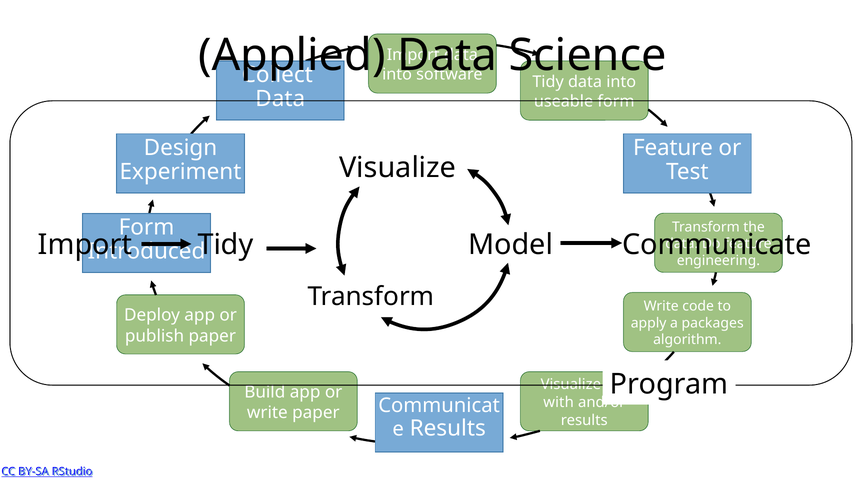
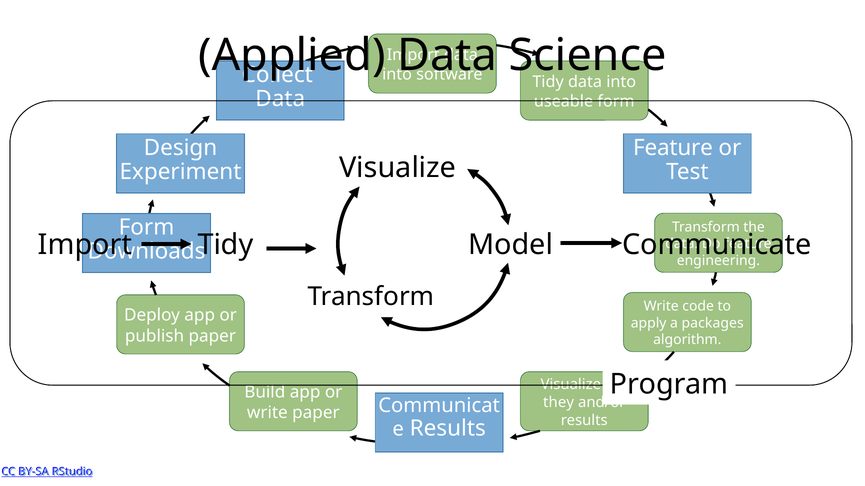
Introduced: Introduced -> Downloads
with: with -> they
